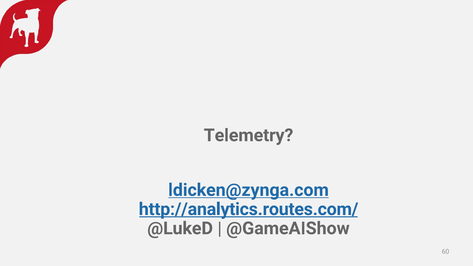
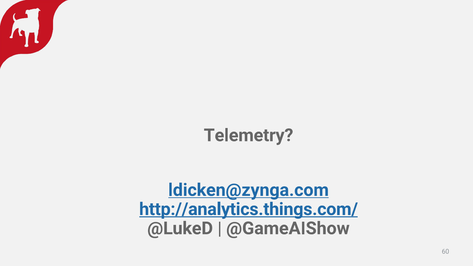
http://analytics.routes.com/: http://analytics.routes.com/ -> http://analytics.things.com/
